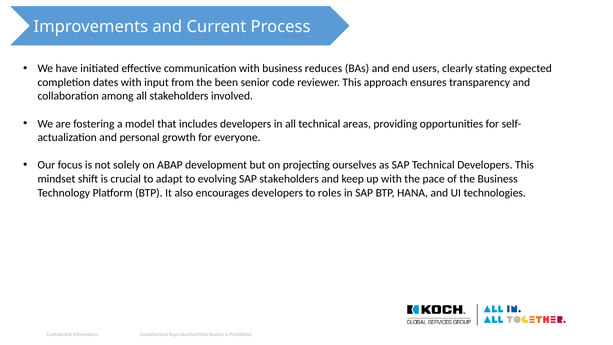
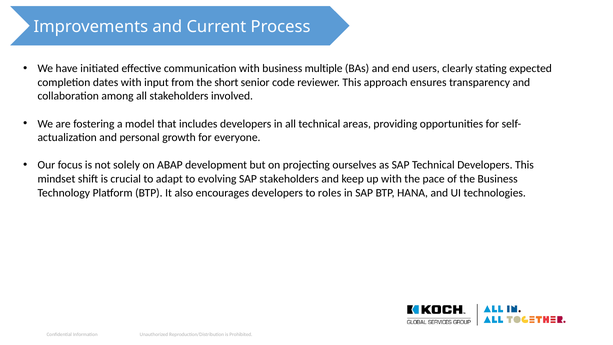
reduces: reduces -> multiple
been: been -> short
